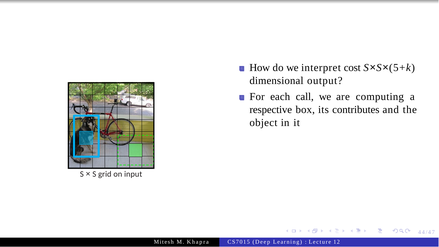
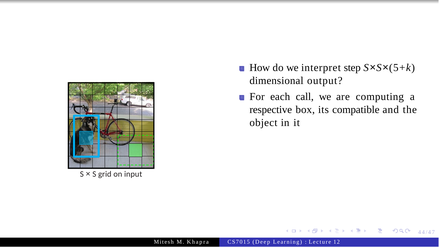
cost: cost -> step
contributes: contributes -> compatible
